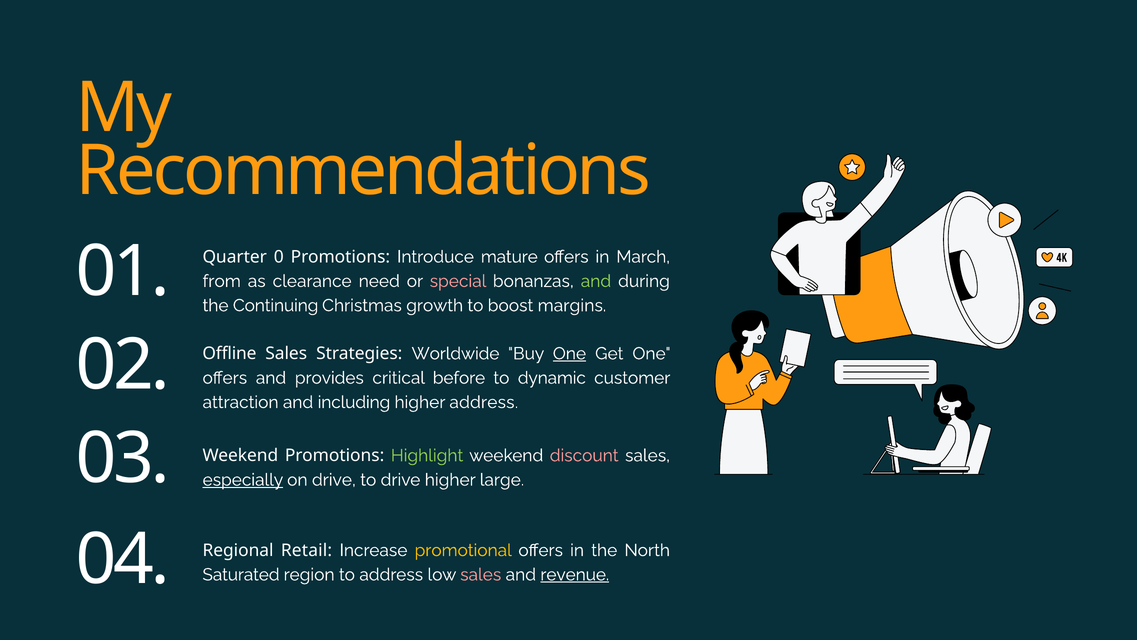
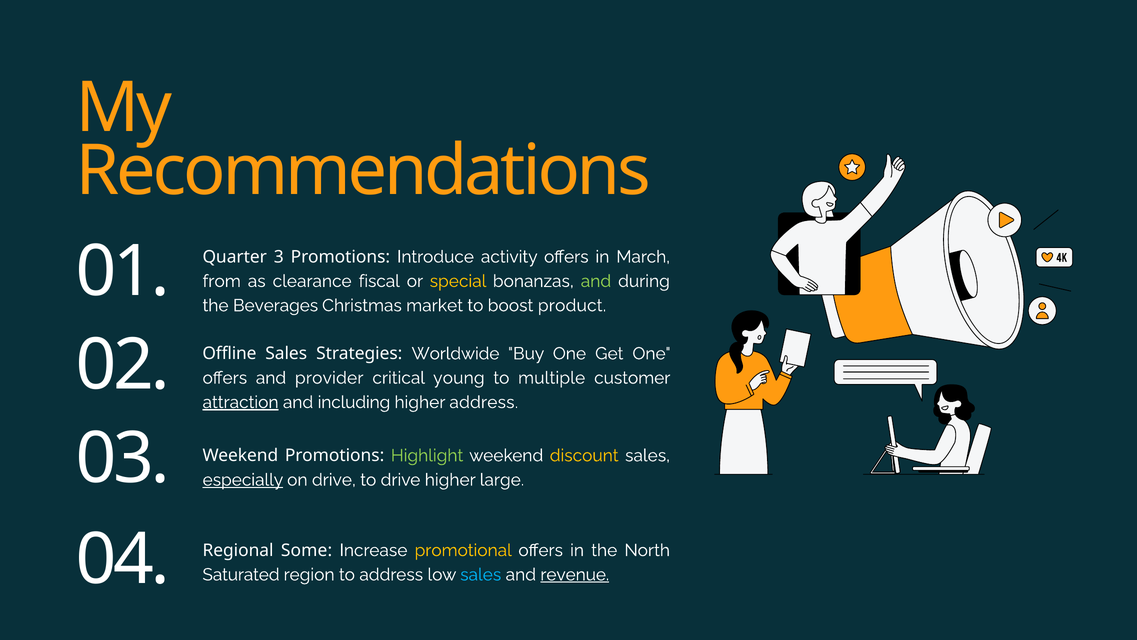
0: 0 -> 3
mature: mature -> activity
need: need -> fiscal
special colour: pink -> yellow
Continuing: Continuing -> Beverages
growth: growth -> market
margins: margins -> product
One at (569, 353) underline: present -> none
provides: provides -> provider
before: before -> young
dynamic: dynamic -> multiple
attraction underline: none -> present
discount colour: pink -> yellow
Retail: Retail -> Some
sales at (481, 574) colour: pink -> light blue
